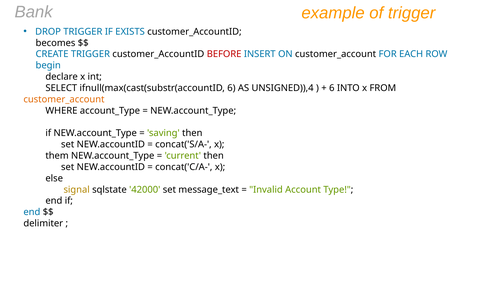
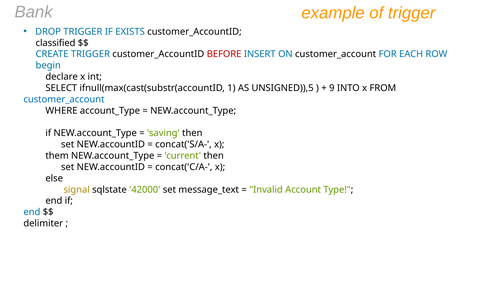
becomes: becomes -> classified
ifnull(max(cast(substr(accountID 6: 6 -> 1
UNSIGNED)),4: UNSIGNED)),4 -> UNSIGNED)),5
6 at (332, 88): 6 -> 9
customer_account at (64, 99) colour: orange -> blue
